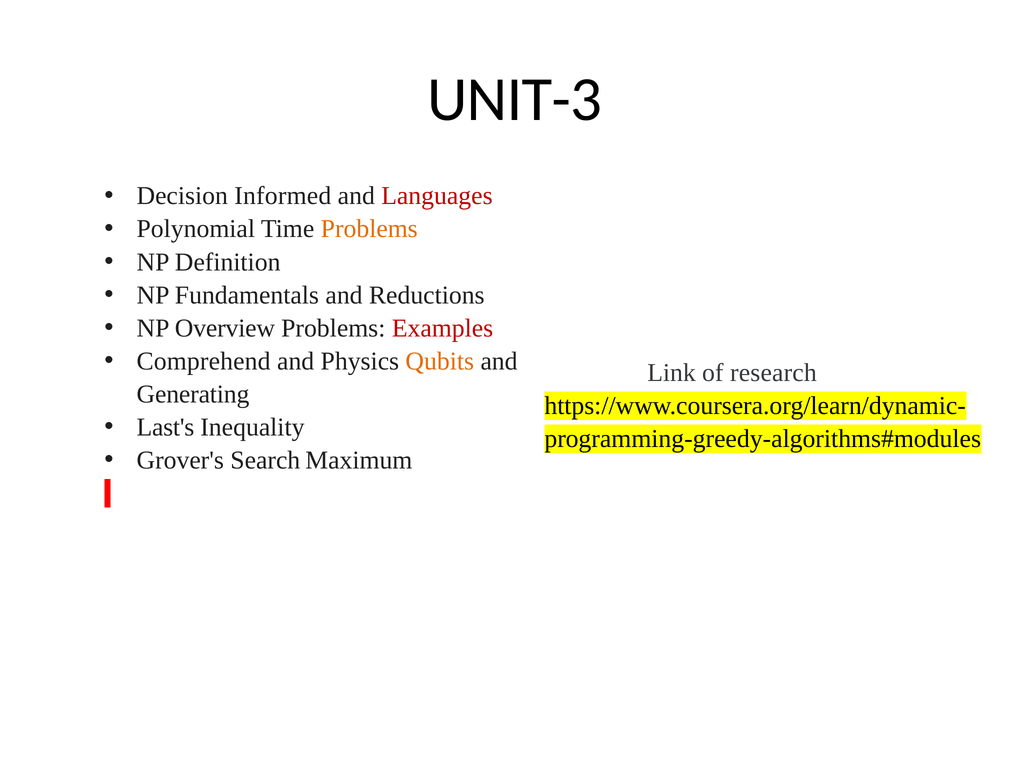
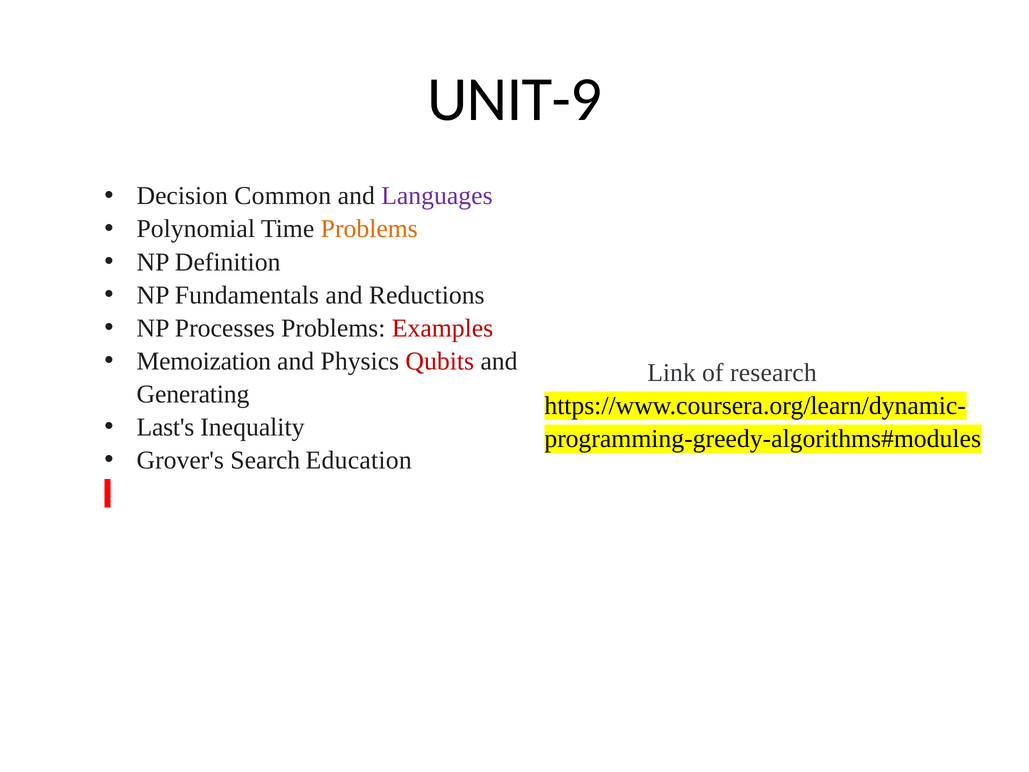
UNIT-3: UNIT-3 -> UNIT-9
Informed: Informed -> Common
Languages colour: red -> purple
Overview: Overview -> Processes
Comprehend: Comprehend -> Memoization
Qubits colour: orange -> red
Maximum: Maximum -> Education
